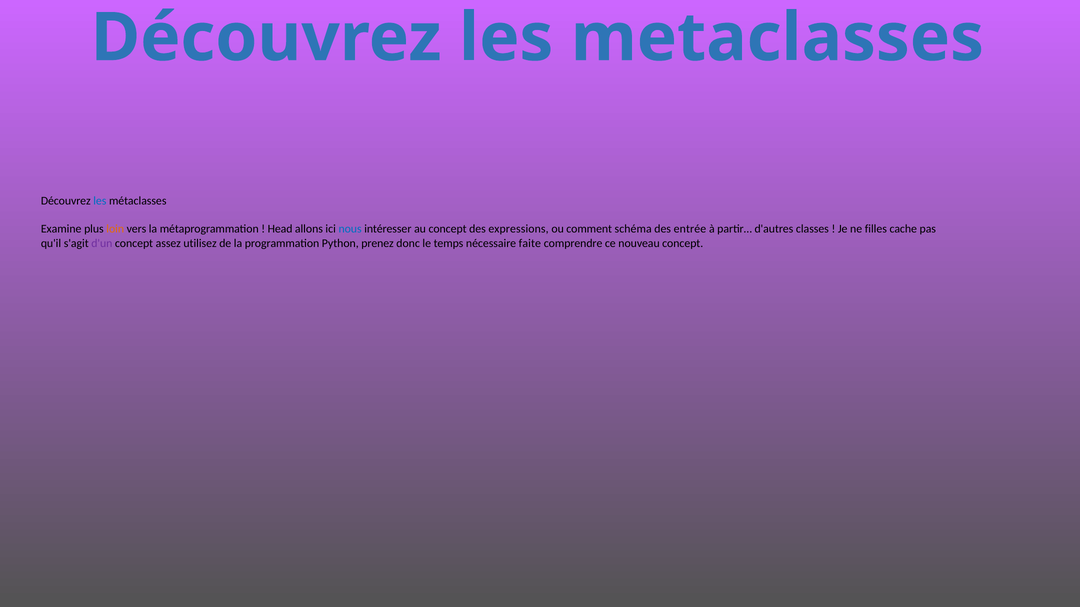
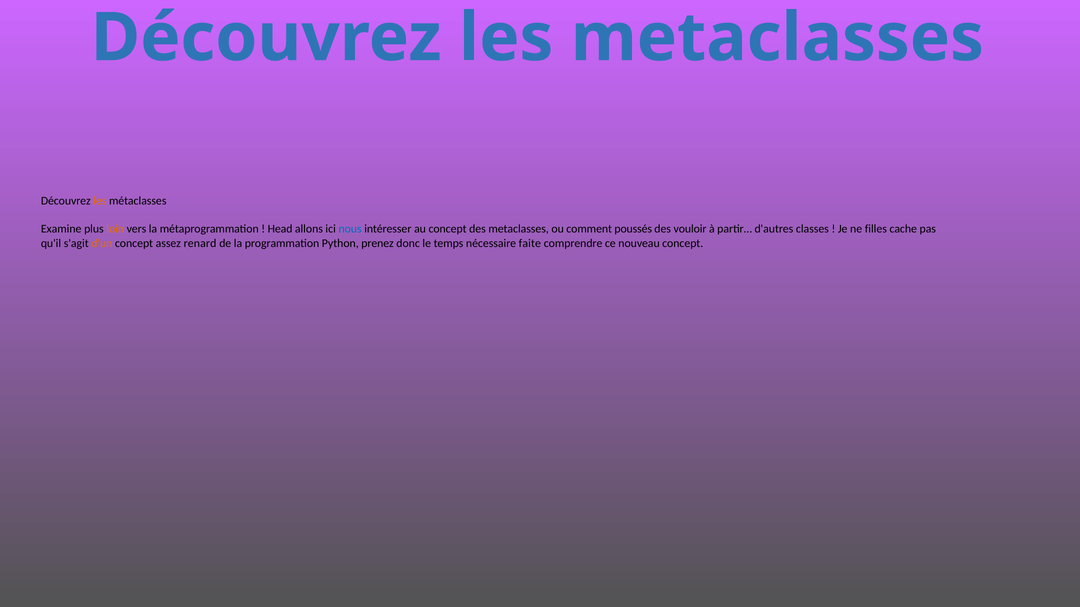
les at (100, 201) colour: blue -> orange
des expressions: expressions -> metaclasses
schéma: schéma -> poussés
entrée: entrée -> vouloir
d'un colour: purple -> orange
utilisez: utilisez -> renard
